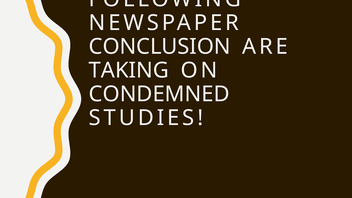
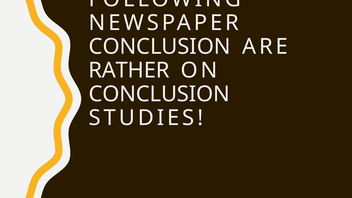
TAKING: TAKING -> RATHER
CONDEMNED at (159, 94): CONDEMNED -> CONCLUSION
